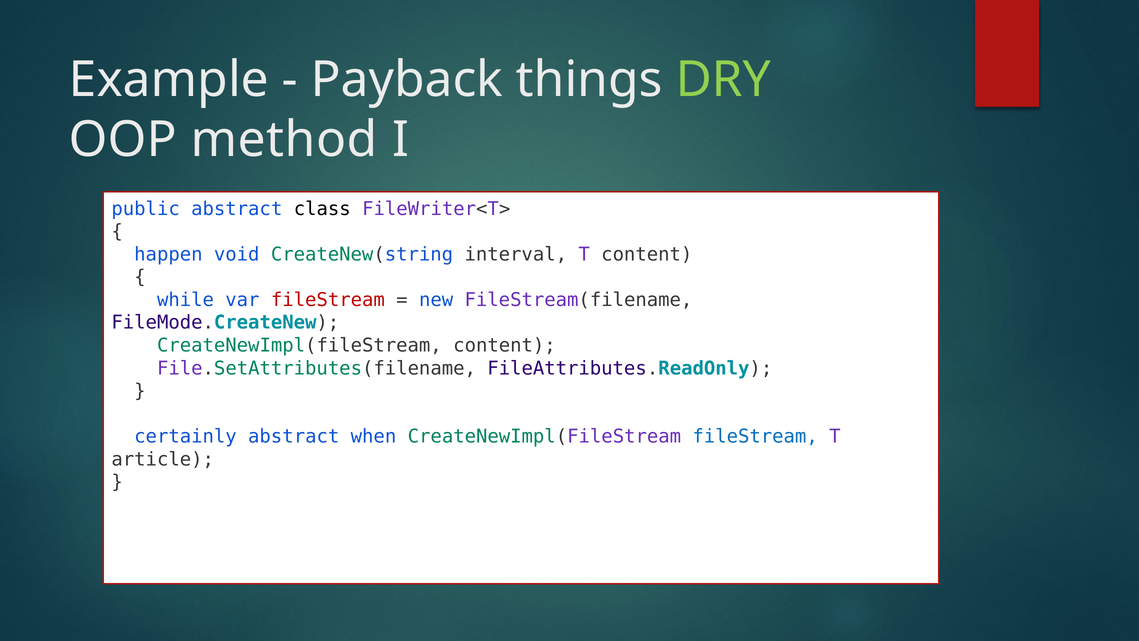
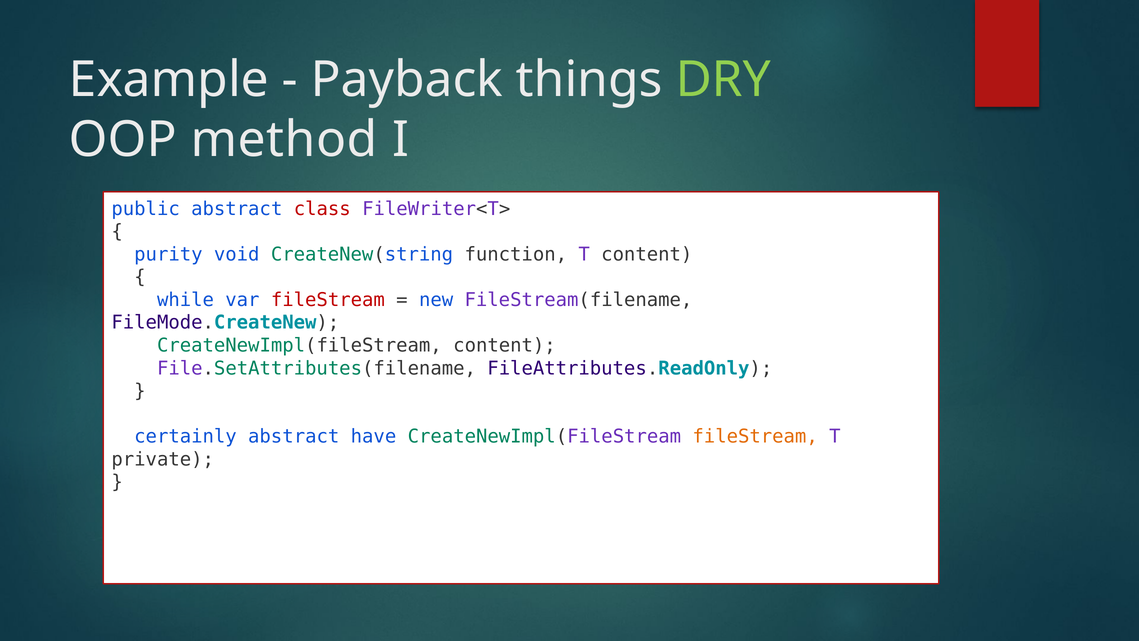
class colour: black -> red
happen: happen -> purity
interval: interval -> function
when: when -> have
fileStream at (755, 436) colour: blue -> orange
article: article -> private
